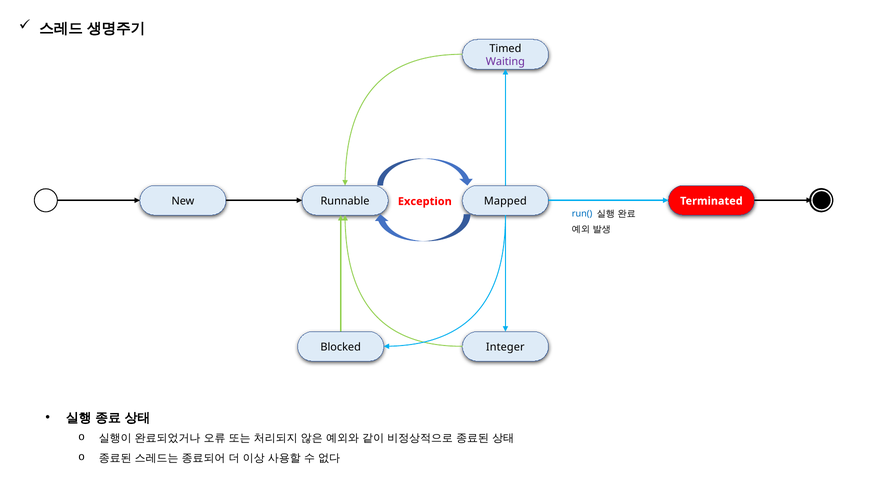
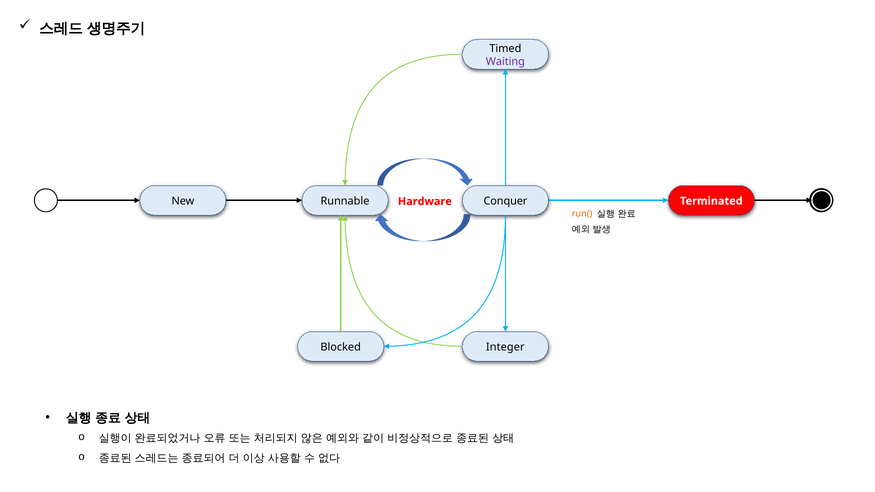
Mapped: Mapped -> Conquer
Exception: Exception -> Hardware
run( colour: blue -> orange
